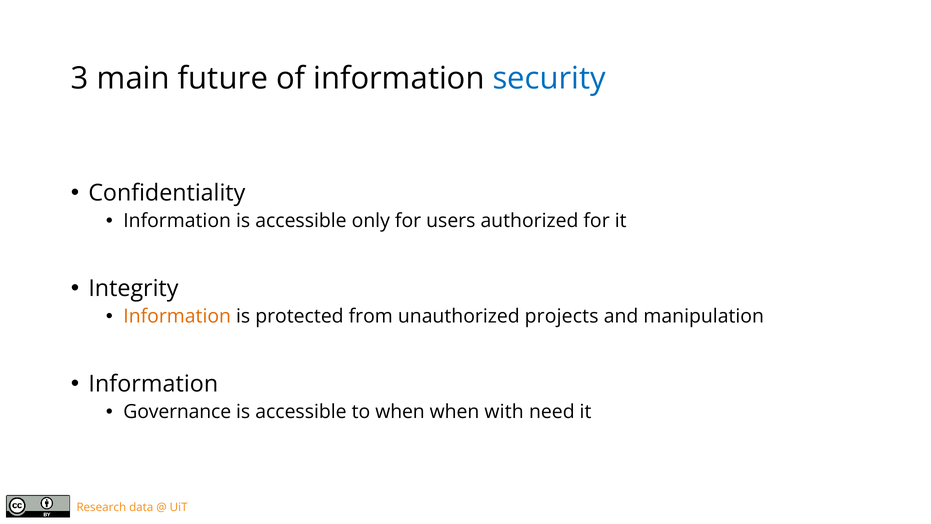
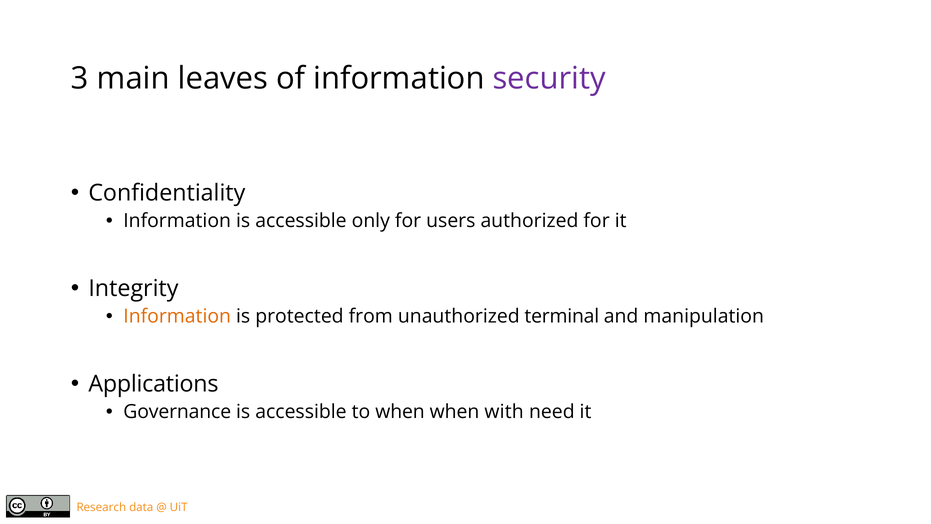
future: future -> leaves
security colour: blue -> purple
projects: projects -> terminal
Information at (153, 384): Information -> Applications
